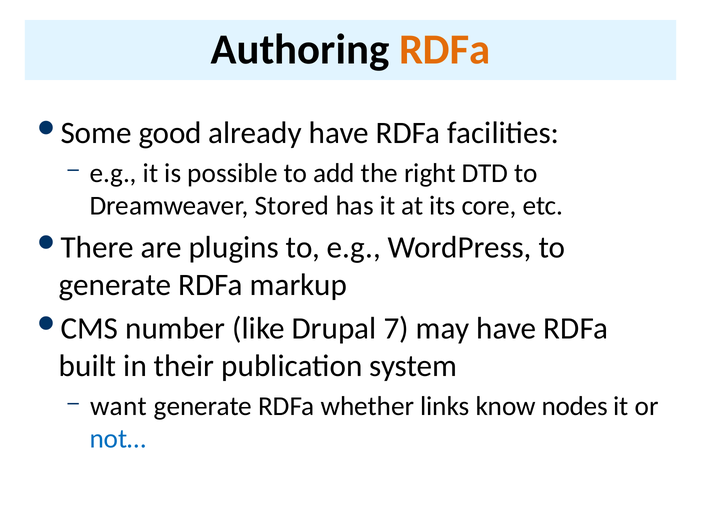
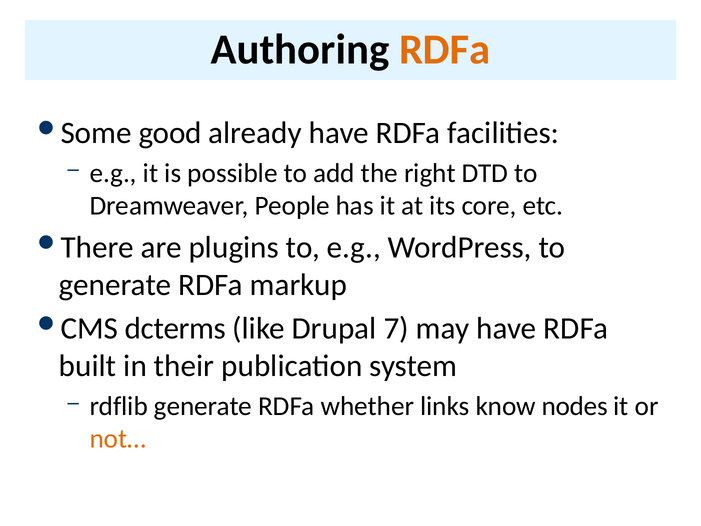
Stored: Stored -> People
number: number -> dcterms
want: want -> rdflib
not… colour: blue -> orange
